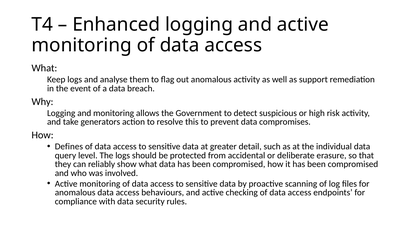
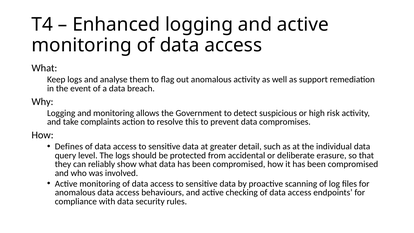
generators: generators -> complaints
